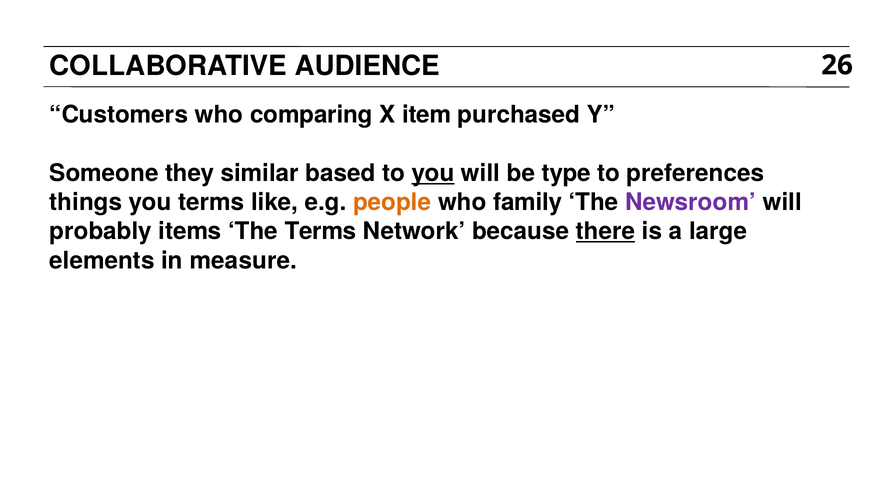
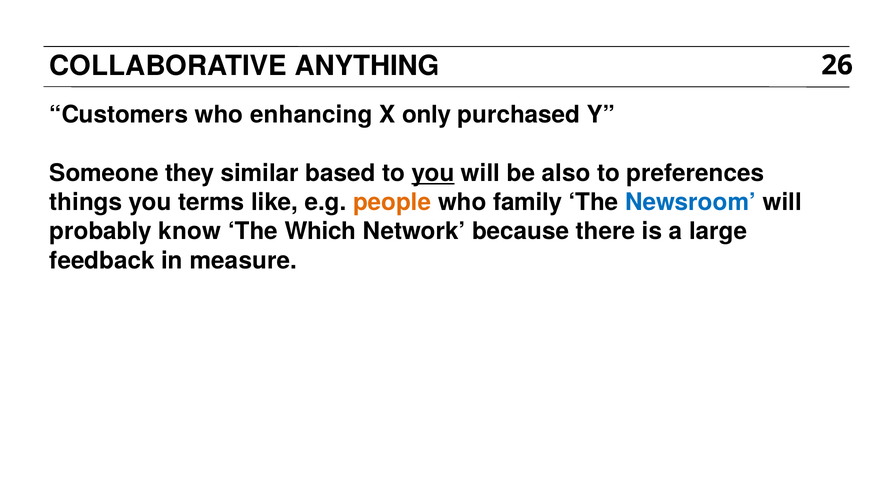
AUDIENCE: AUDIENCE -> ANYTHING
comparing: comparing -> enhancing
item: item -> only
type: type -> also
Newsroom colour: purple -> blue
items: items -> know
The Terms: Terms -> Which
there underline: present -> none
elements: elements -> feedback
